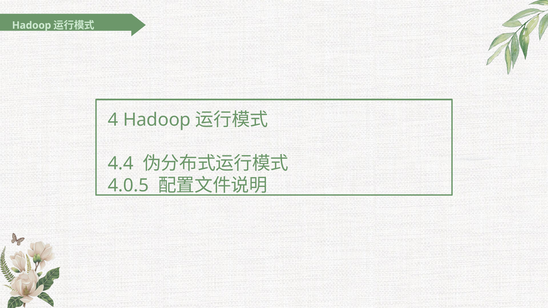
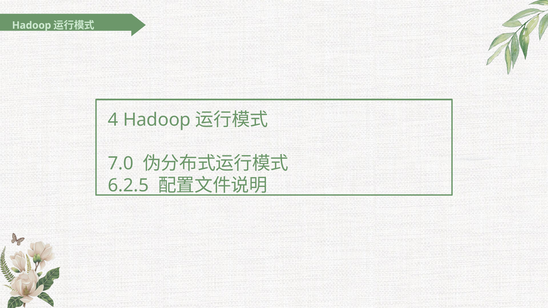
4.4: 4.4 -> 7.0
4.0.5: 4.0.5 -> 6.2.5
